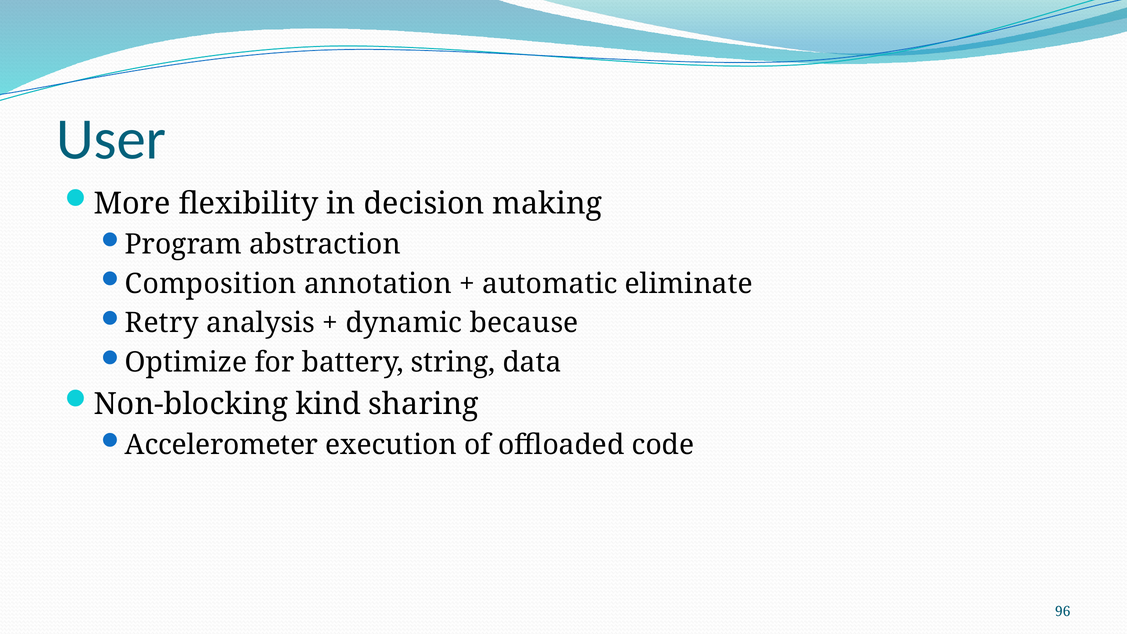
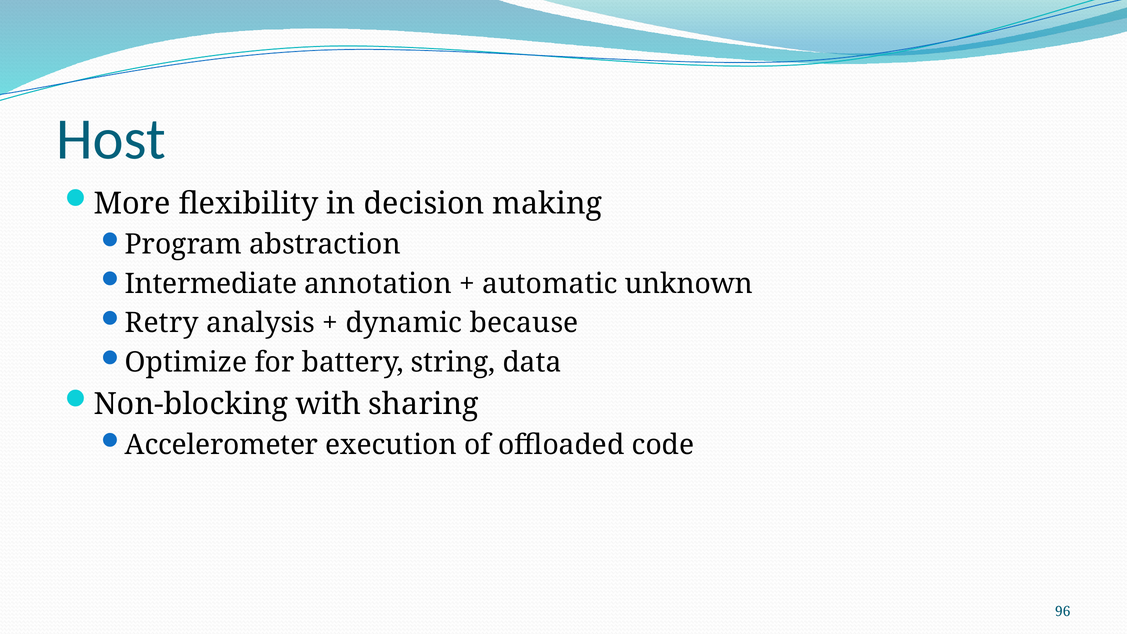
User: User -> Host
Composition: Composition -> Intermediate
eliminate: eliminate -> unknown
kind: kind -> with
